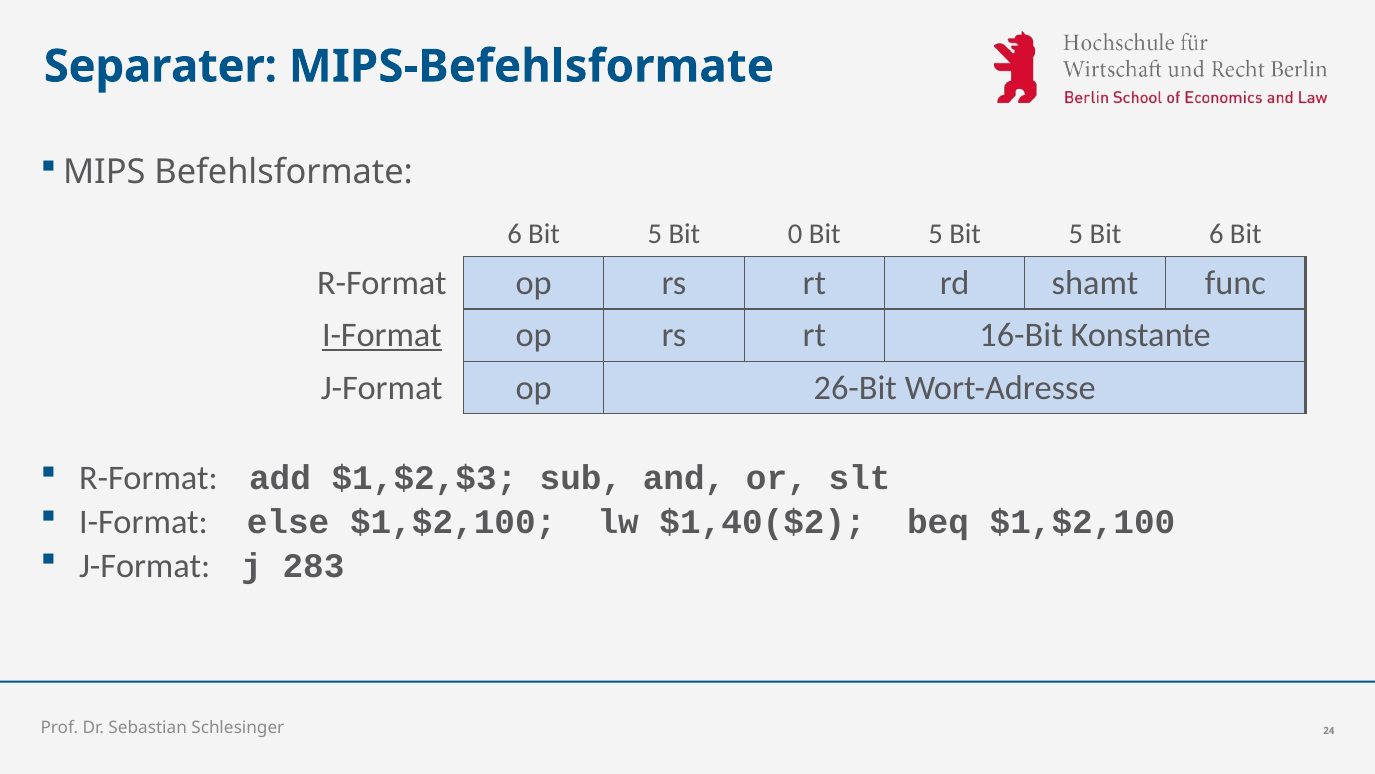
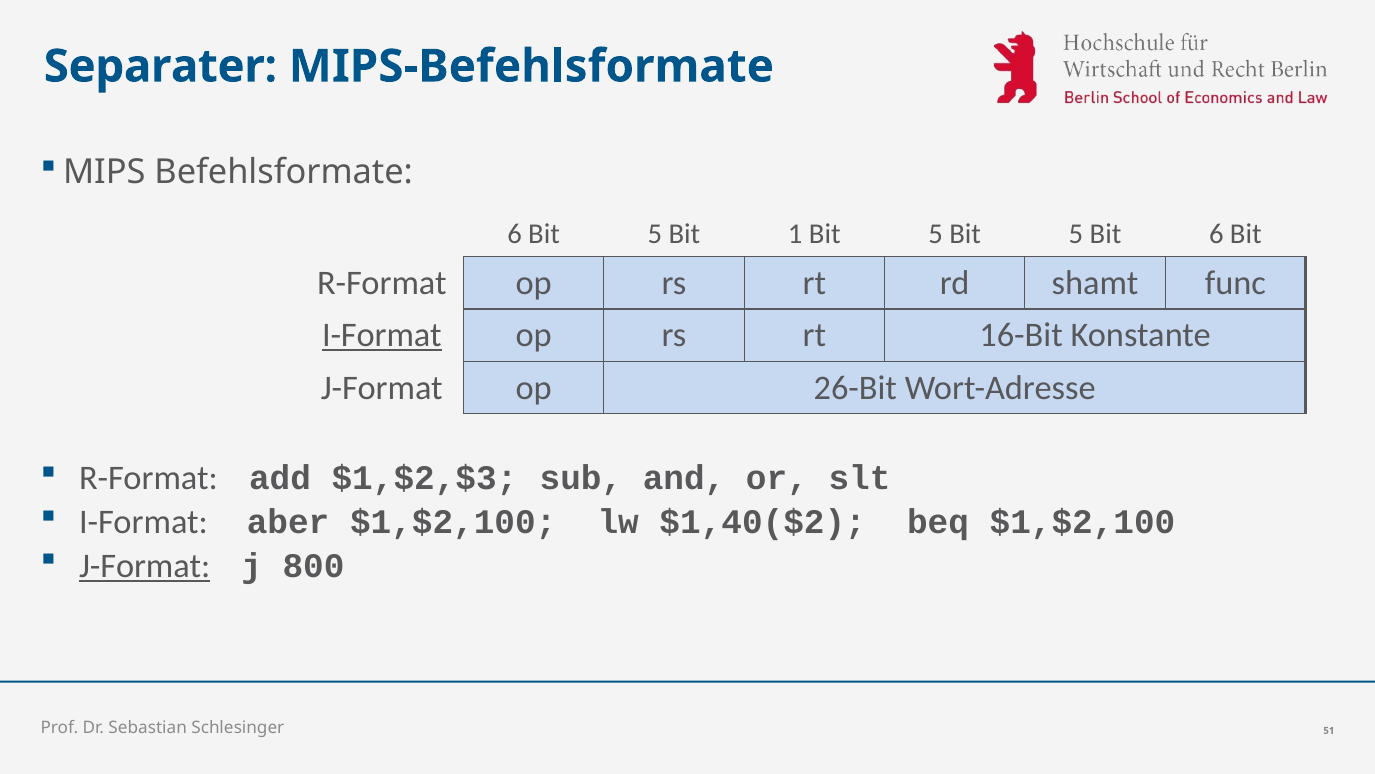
0: 0 -> 1
else: else -> aber
J-Format at (145, 566) underline: none -> present
283: 283 -> 800
24: 24 -> 51
